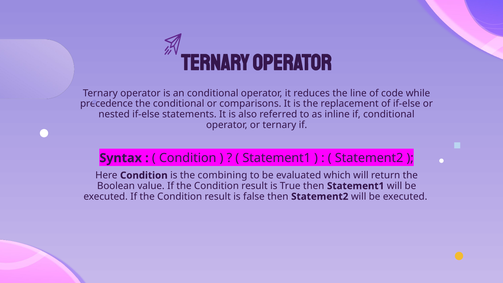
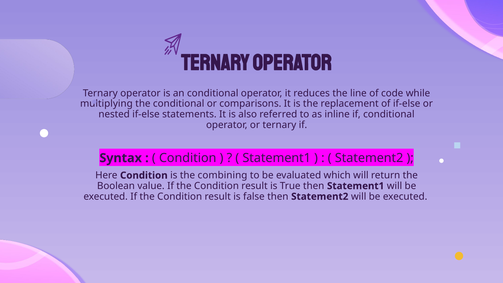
precedence: precedence -> multiplying
